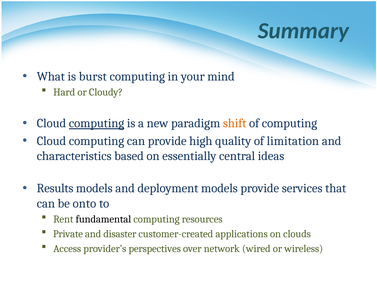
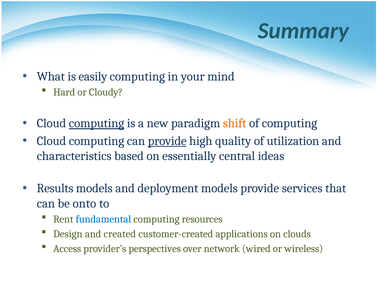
burst: burst -> easily
provide at (167, 141) underline: none -> present
limitation: limitation -> utilization
fundamental colour: black -> blue
Private: Private -> Design
disaster: disaster -> created
